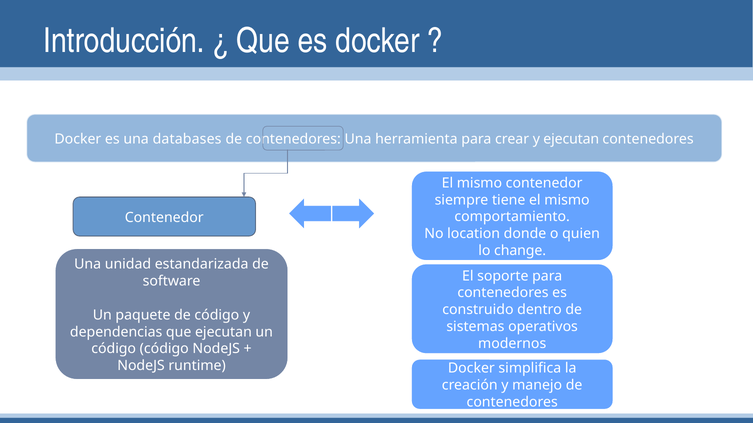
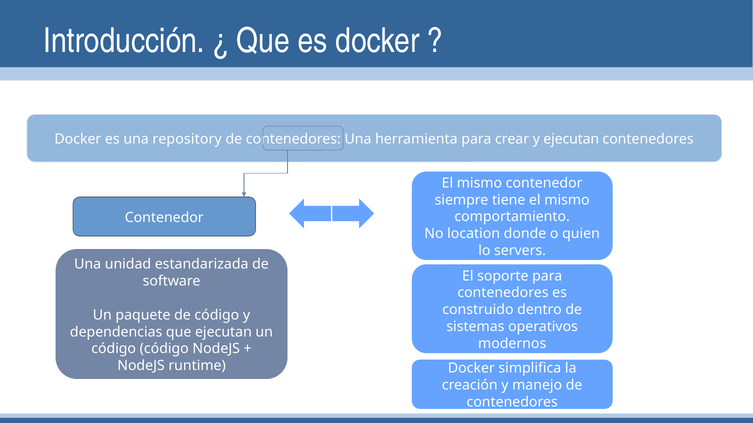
databases: databases -> repository
change: change -> servers
